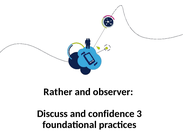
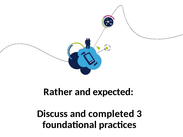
observer: observer -> expected
confidence: confidence -> completed
